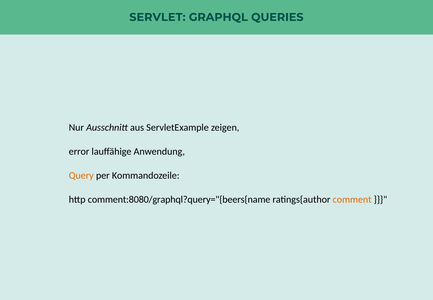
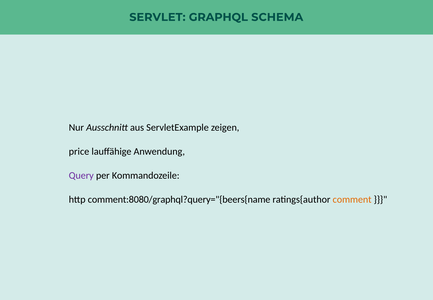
QUERIES: QUERIES -> SCHEMA
error: error -> price
Query colour: orange -> purple
